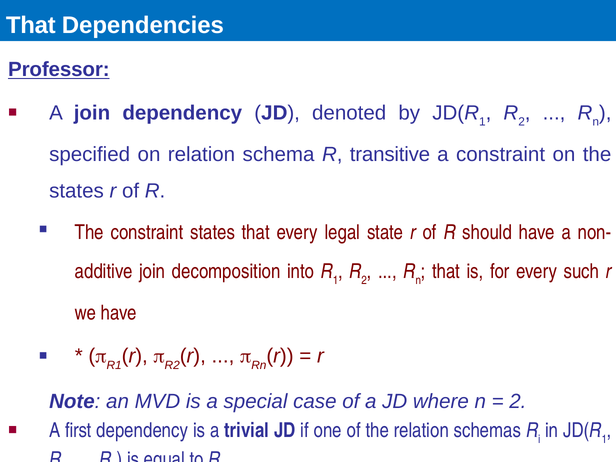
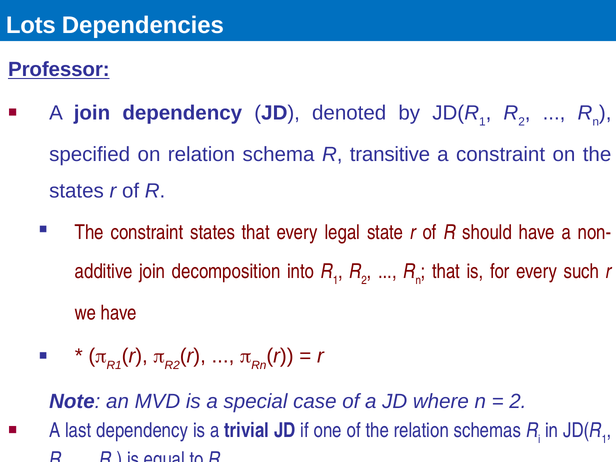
That at (31, 25): That -> Lots
first: first -> last
